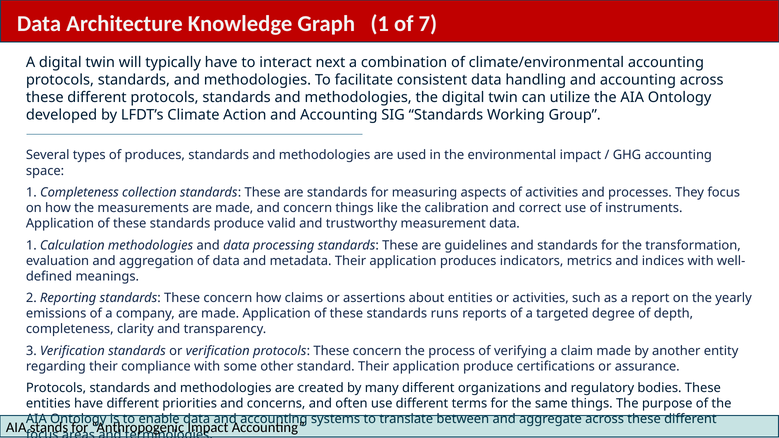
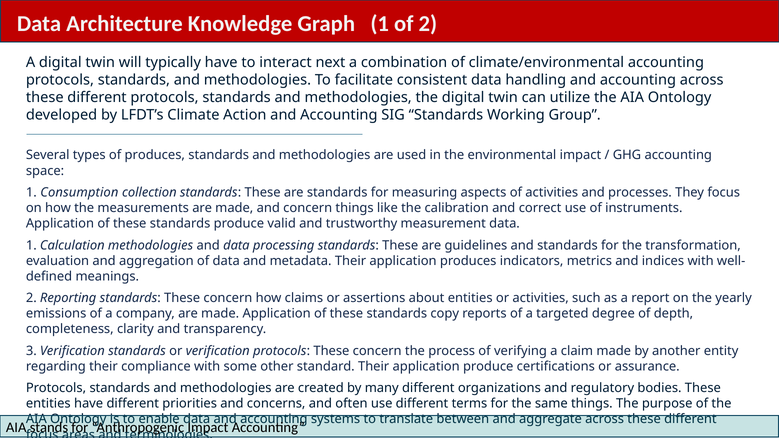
of 7: 7 -> 2
1 Completeness: Completeness -> Consumption
runs: runs -> copy
